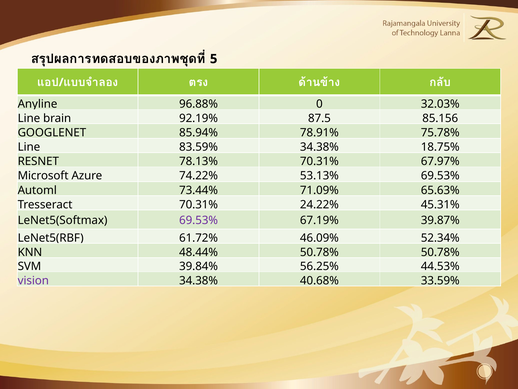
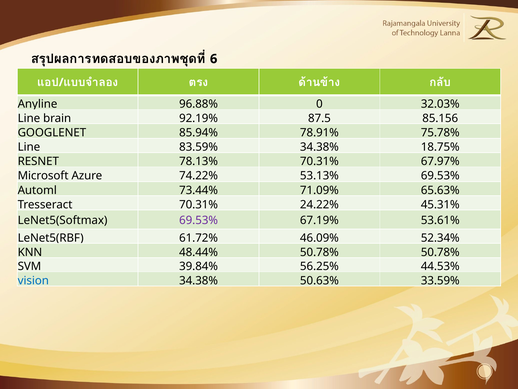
5: 5 -> 6
39.87%: 39.87% -> 53.61%
vision colour: purple -> blue
40.68%: 40.68% -> 50.63%
